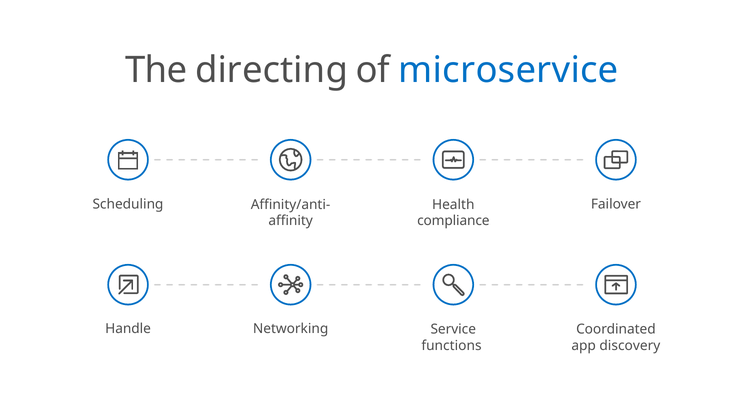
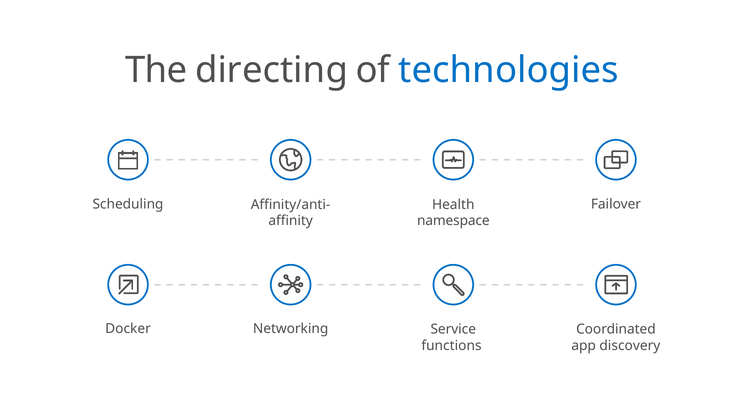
microservice: microservice -> technologies
compliance: compliance -> namespace
Handle: Handle -> Docker
